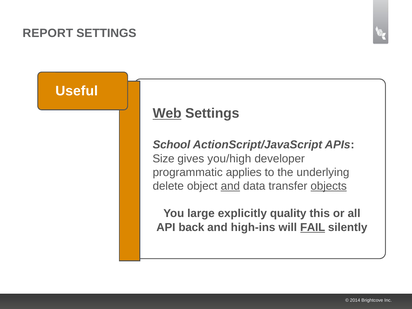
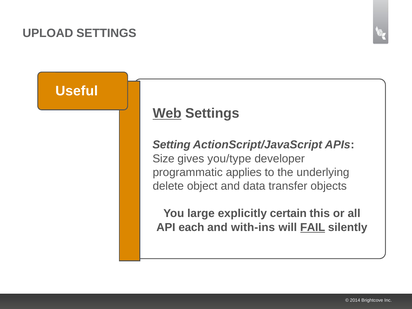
REPORT: REPORT -> UPLOAD
School: School -> Setting
you/high: you/high -> you/type
and at (230, 186) underline: present -> none
objects underline: present -> none
quality: quality -> certain
back: back -> each
high-ins: high-ins -> with-ins
